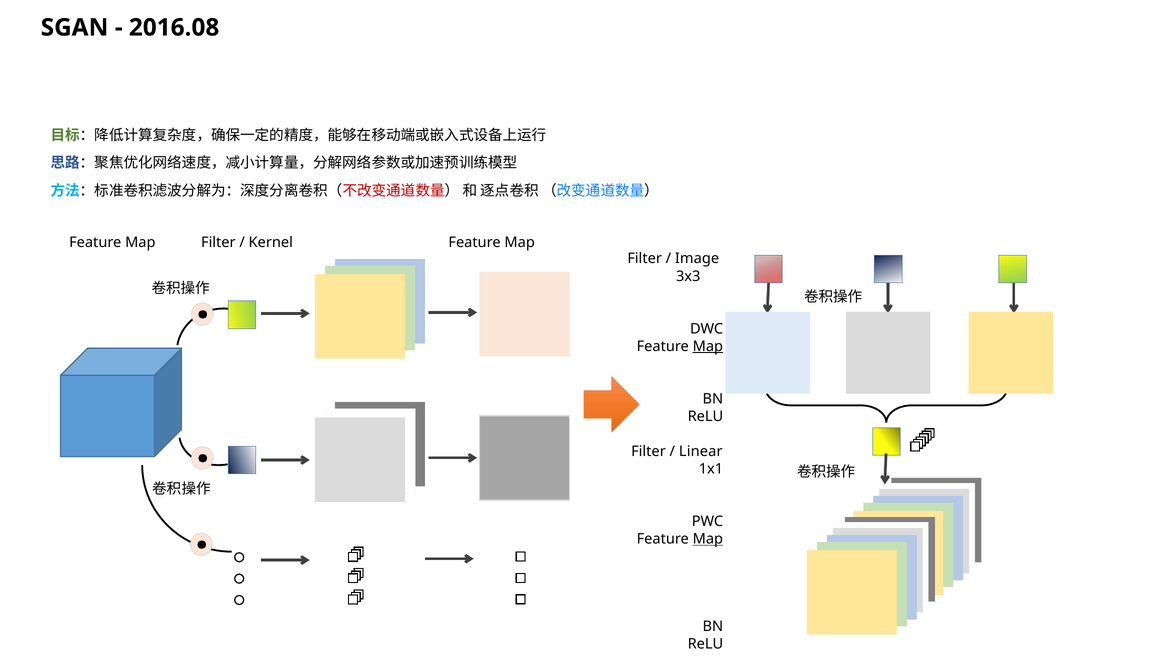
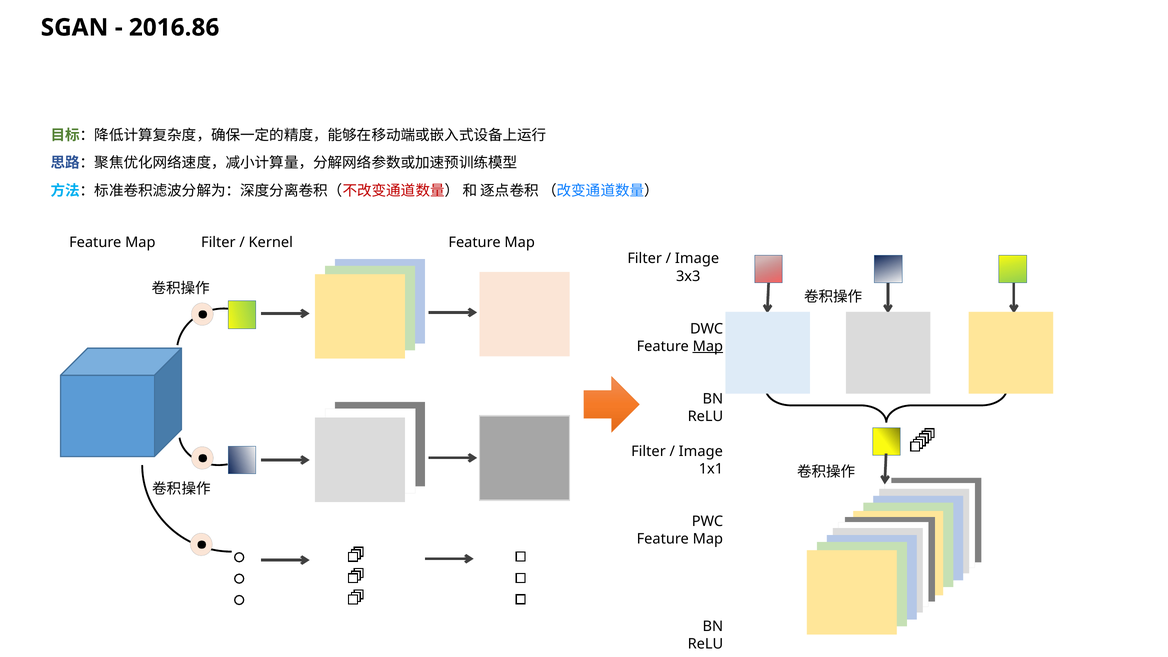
2016.08: 2016.08 -> 2016.86
Linear at (701, 451): Linear -> Image
Map at (708, 539) underline: present -> none
